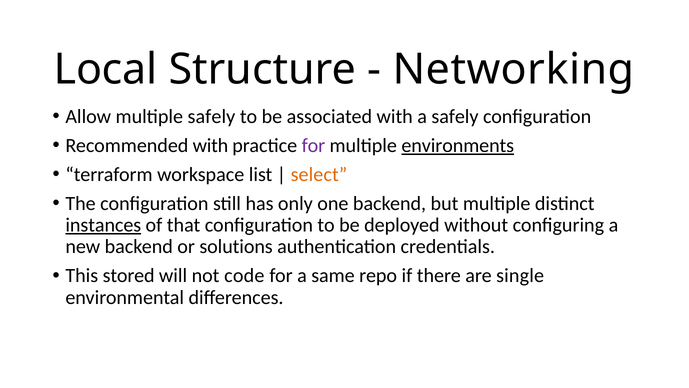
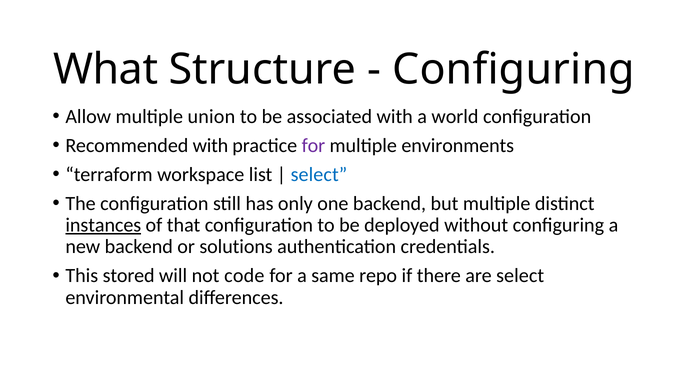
Local: Local -> What
Networking at (513, 69): Networking -> Configuring
multiple safely: safely -> union
a safely: safely -> world
environments underline: present -> none
select at (319, 174) colour: orange -> blue
are single: single -> select
